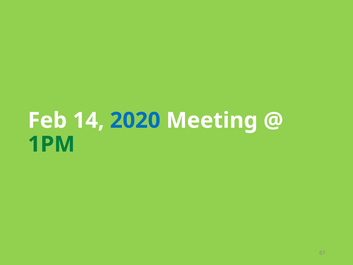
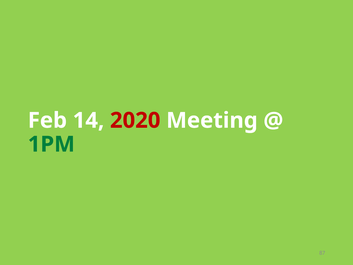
2020 colour: blue -> red
